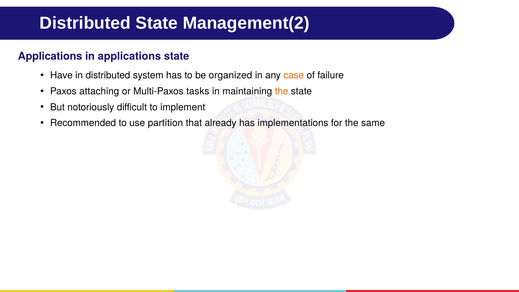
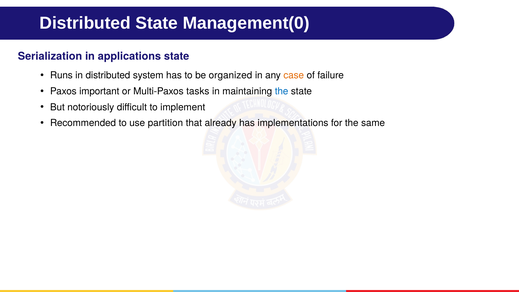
Management(2: Management(2 -> Management(0
Applications at (50, 56): Applications -> Serialization
Have: Have -> Runs
attaching: attaching -> important
the at (282, 91) colour: orange -> blue
